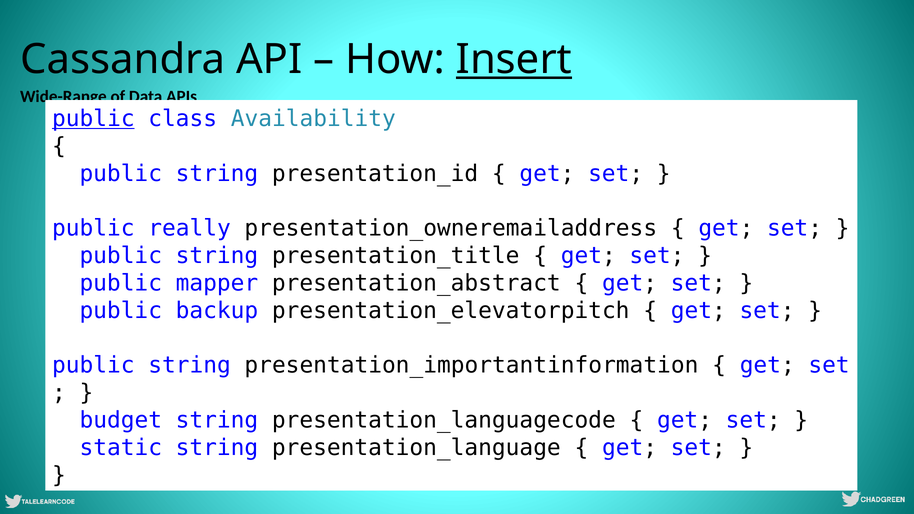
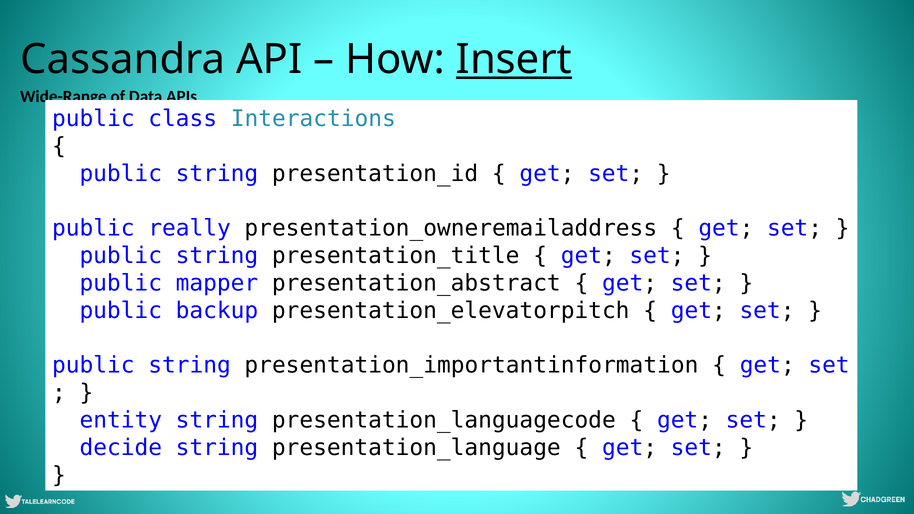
public at (93, 119) underline: present -> none
Availability: Availability -> Interactions
budget: budget -> entity
static: static -> decide
